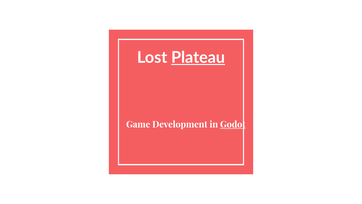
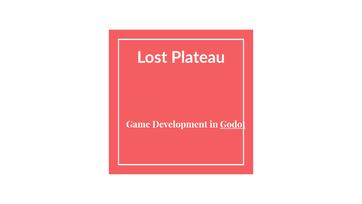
Plateau underline: present -> none
